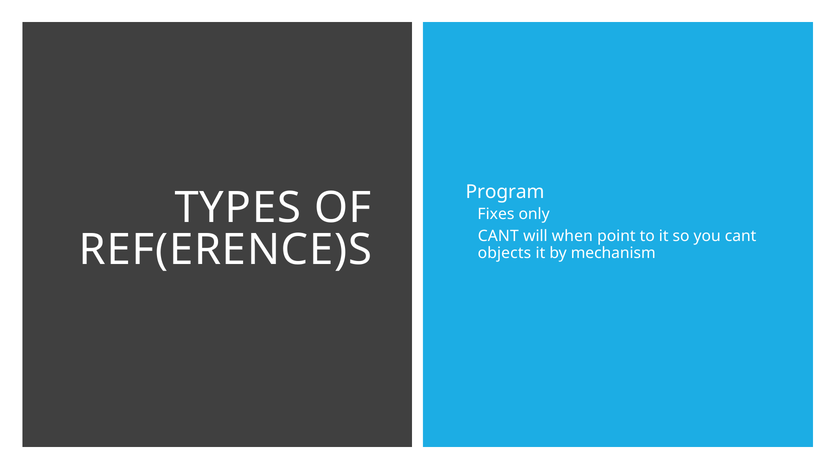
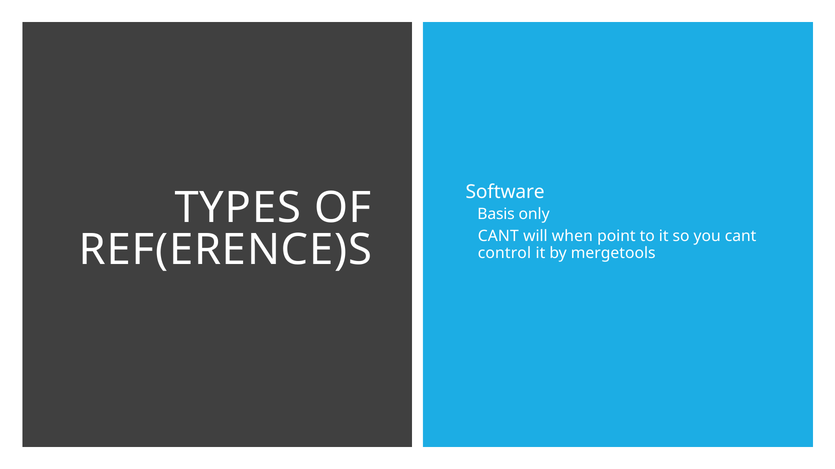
Program: Program -> Software
Fixes: Fixes -> Basis
objects: objects -> control
mechanism: mechanism -> mergetools
